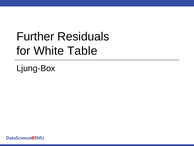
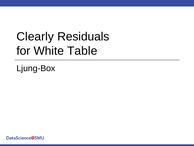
Further: Further -> Clearly
